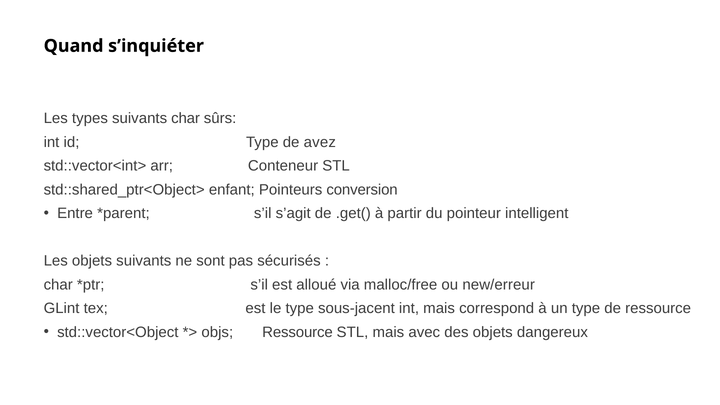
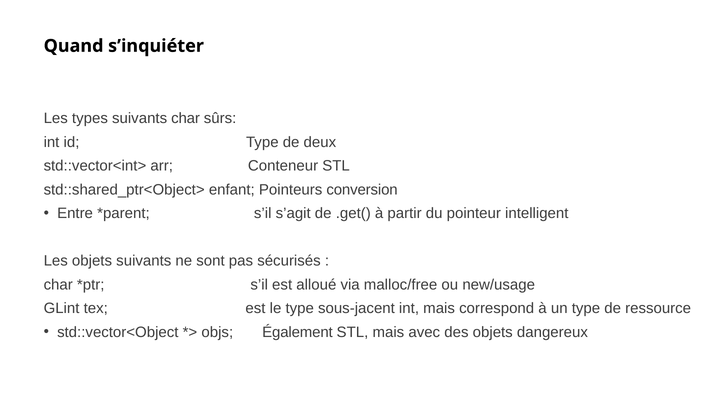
avez: avez -> deux
new/erreur: new/erreur -> new/usage
objs Ressource: Ressource -> Également
